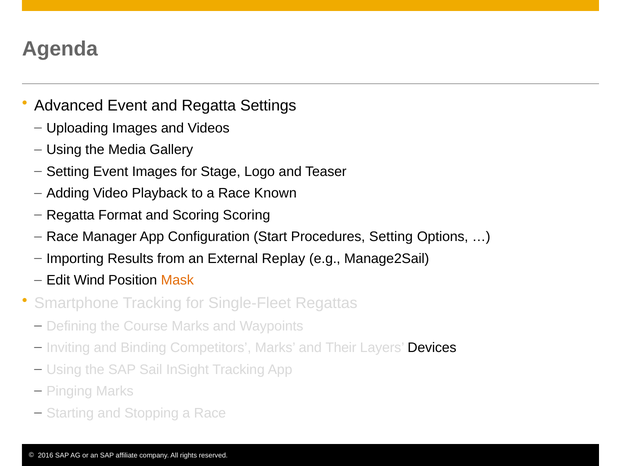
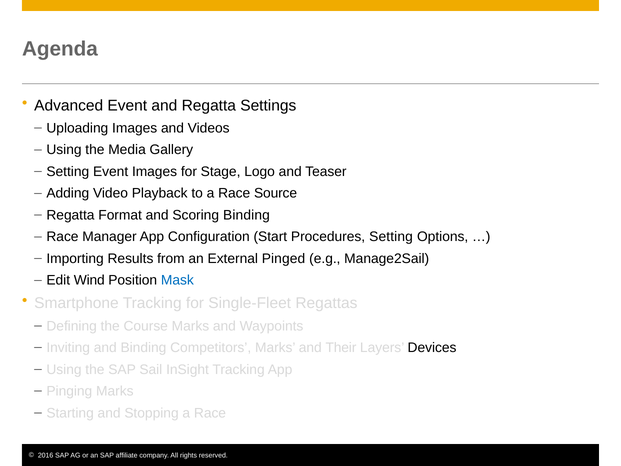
Known: Known -> Source
Scoring Scoring: Scoring -> Binding
Replay: Replay -> Pinged
Mask colour: orange -> blue
